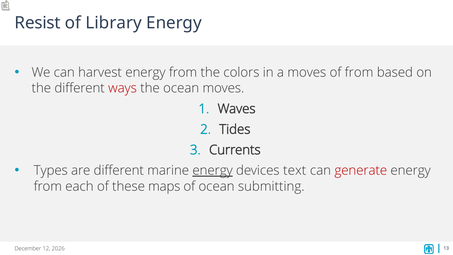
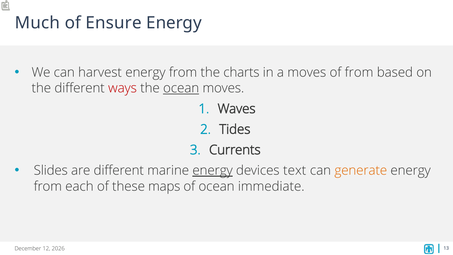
Resist: Resist -> Much
Library: Library -> Ensure
colors: colors -> charts
ocean at (181, 88) underline: none -> present
Types: Types -> Slides
generate colour: red -> orange
submitting: submitting -> immediate
